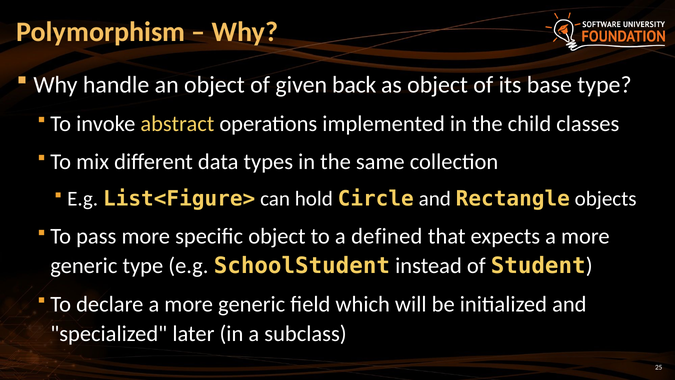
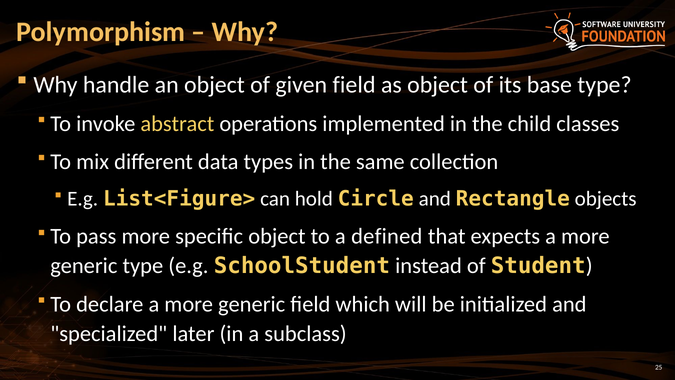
given back: back -> field
